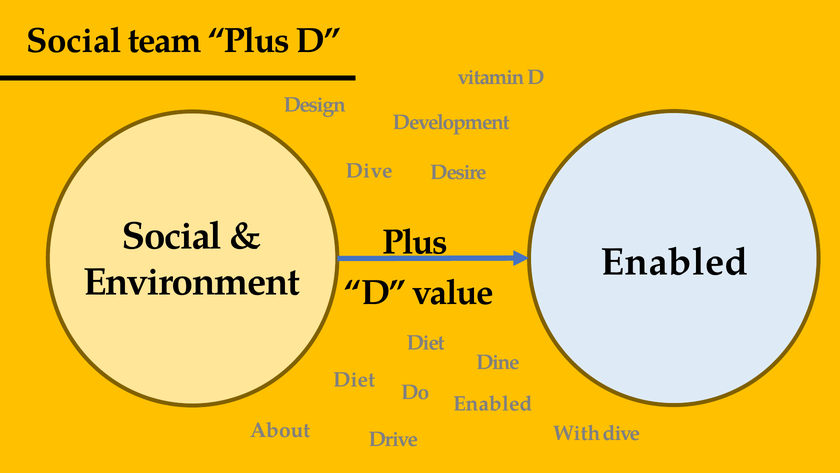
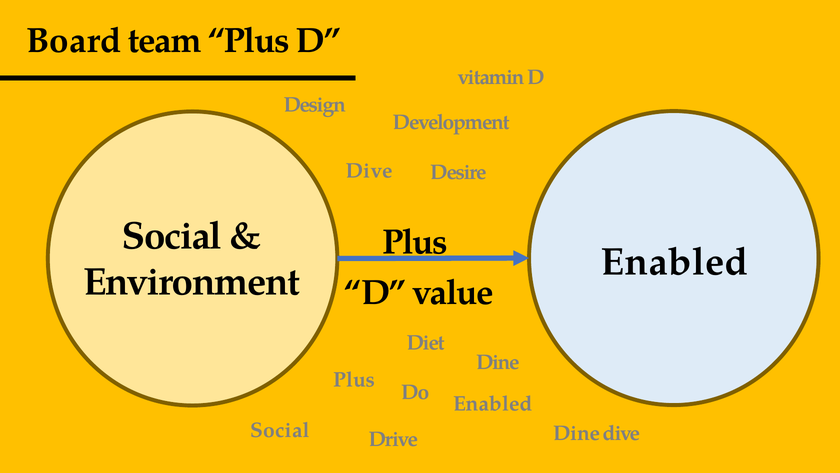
Social at (74, 41): Social -> Board
Diet at (354, 380): Diet -> Plus
About at (280, 430): About -> Social
With at (577, 433): With -> Dine
